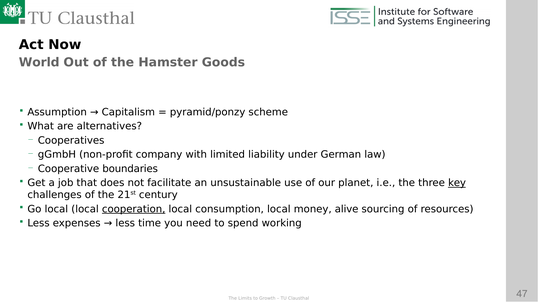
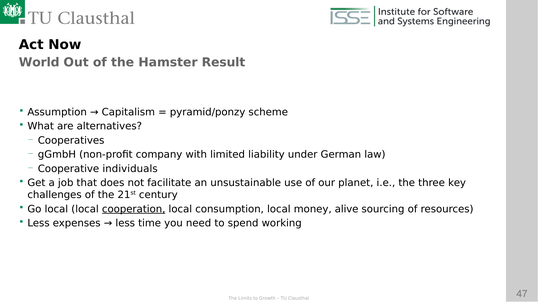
Goods: Goods -> Result
boundaries: boundaries -> individuals
key underline: present -> none
